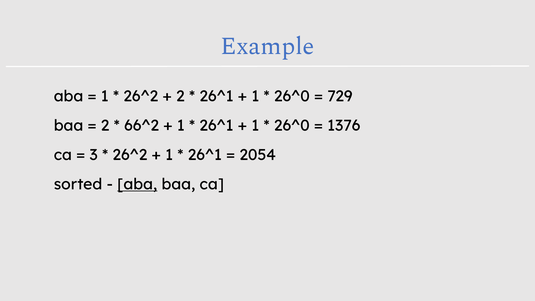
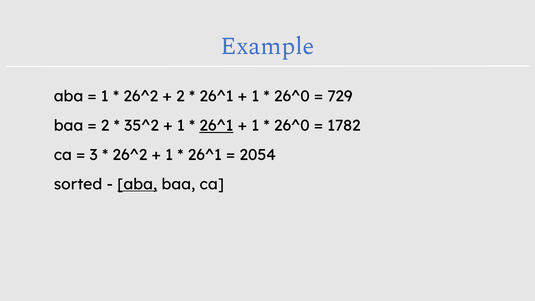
66^2: 66^2 -> 35^2
26^1 at (216, 126) underline: none -> present
1376: 1376 -> 1782
